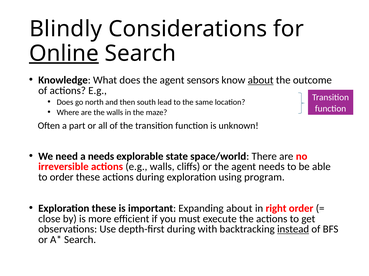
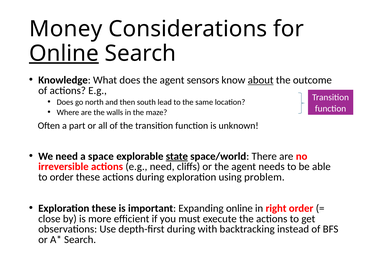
Blindly: Blindly -> Money
a needs: needs -> space
state underline: none -> present
e.g walls: walls -> need
program: program -> problem
Expanding about: about -> online
instead underline: present -> none
